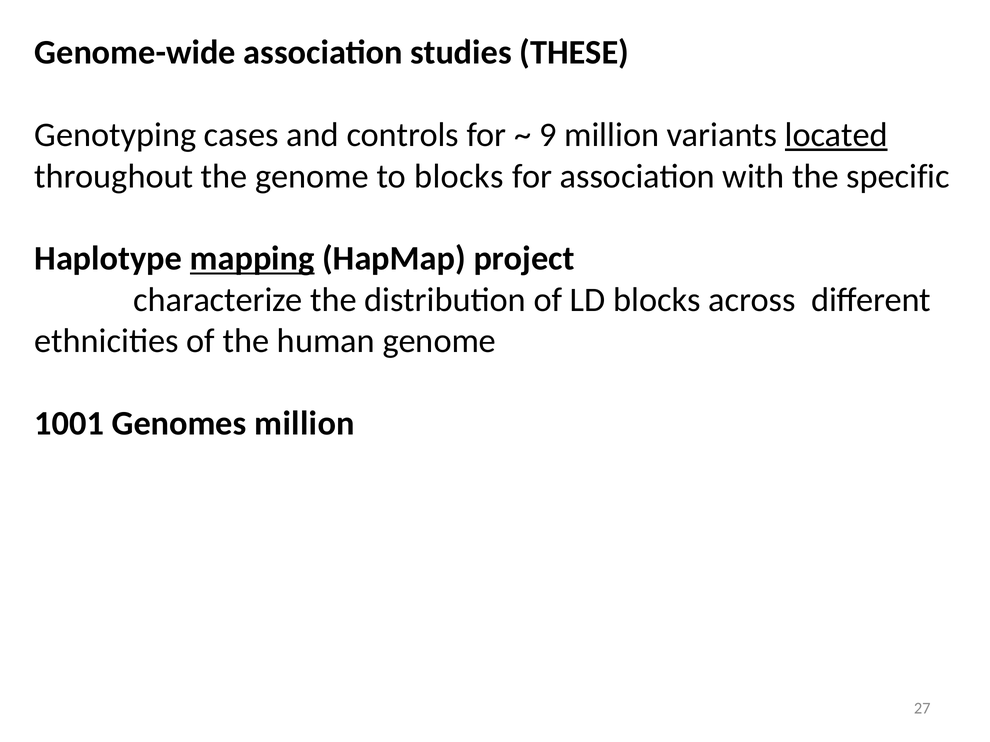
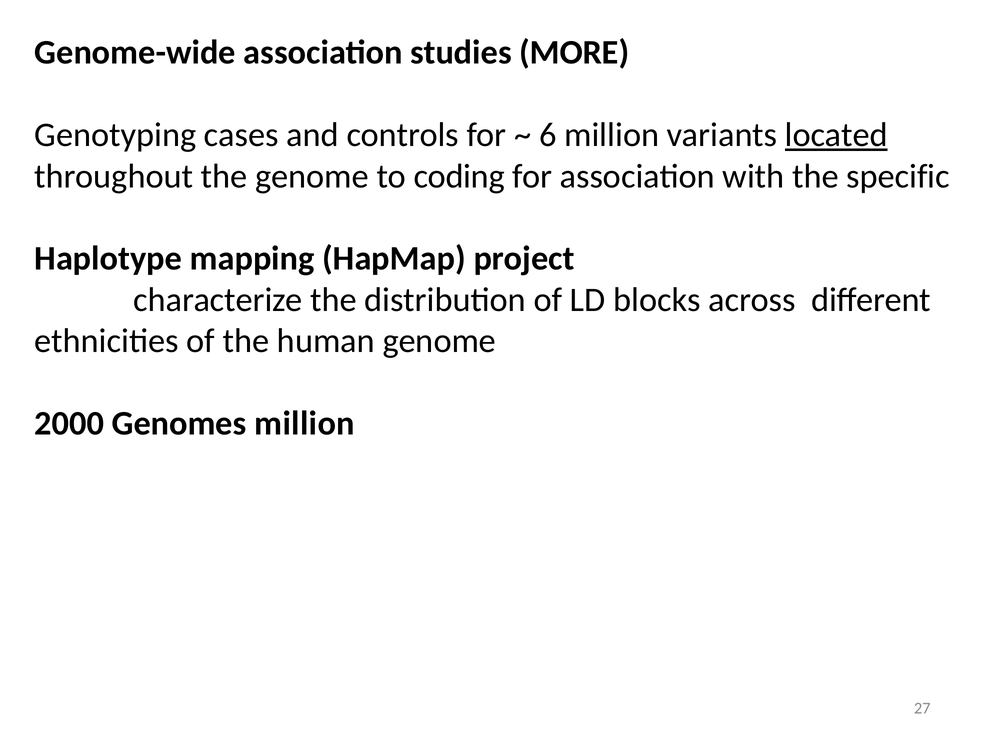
THESE: THESE -> MORE
9: 9 -> 6
to blocks: blocks -> coding
mapping underline: present -> none
1001: 1001 -> 2000
